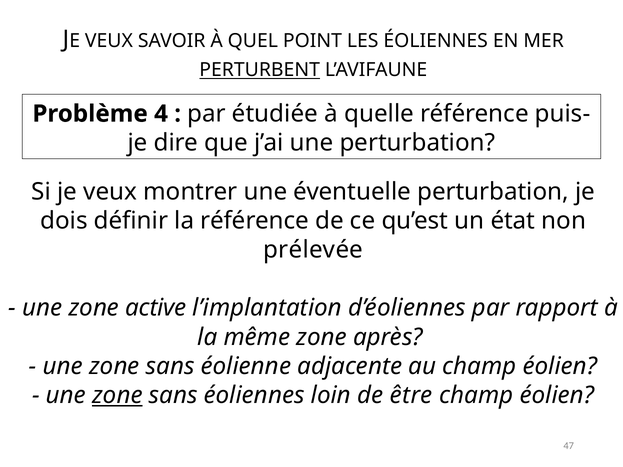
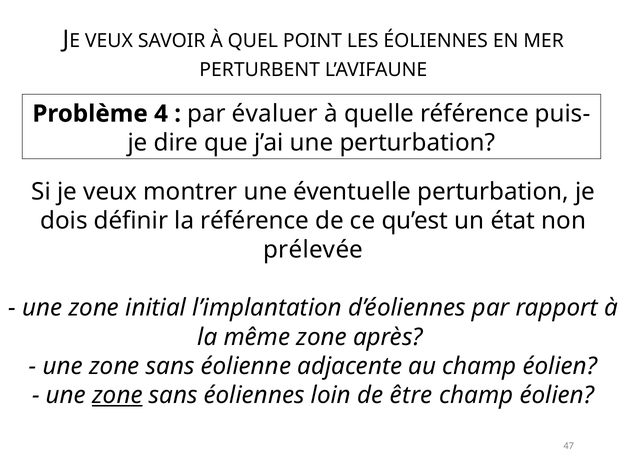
PERTURBENT underline: present -> none
étudiée: étudiée -> évaluer
active: active -> initial
